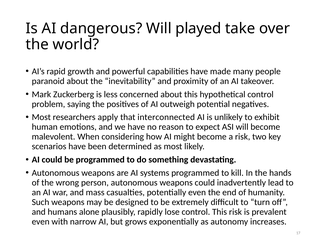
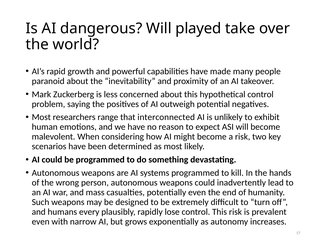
apply: apply -> range
alone: alone -> every
